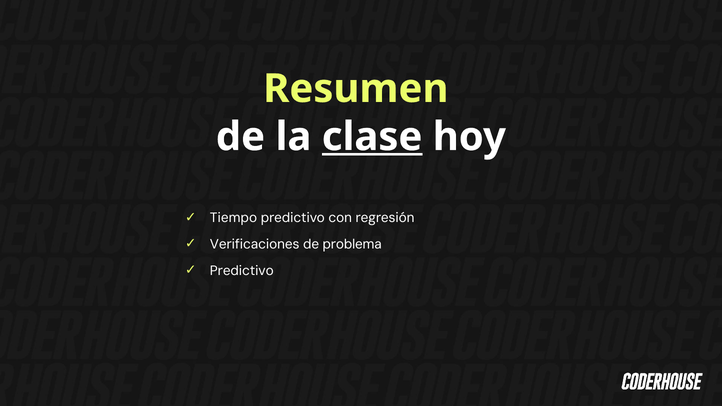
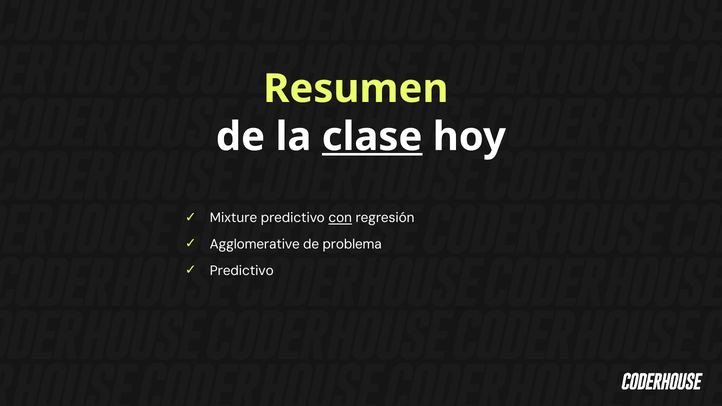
Tiempo: Tiempo -> Mixture
con underline: none -> present
Verificaciones: Verificaciones -> Agglomerative
